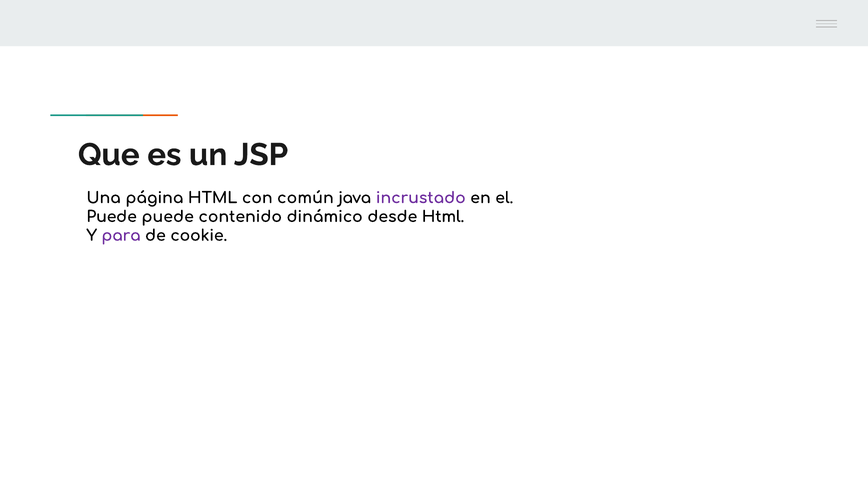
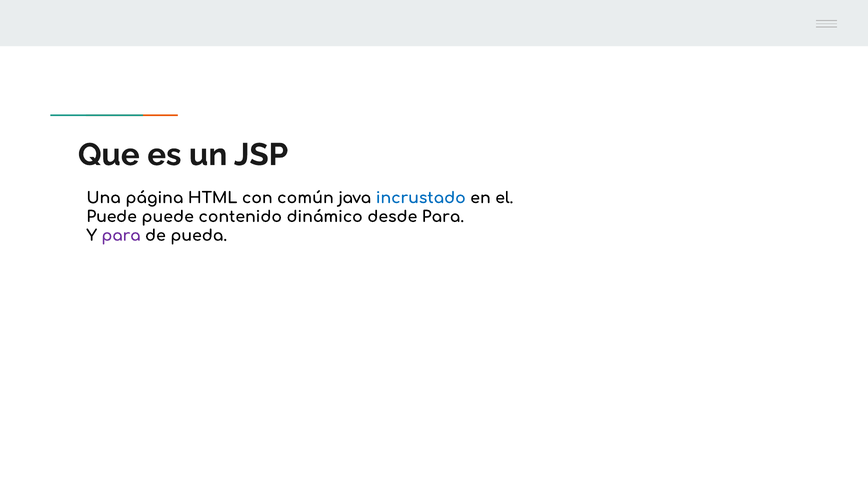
incrustado colour: purple -> blue
desde Html: Html -> Para
cookie: cookie -> pueda
